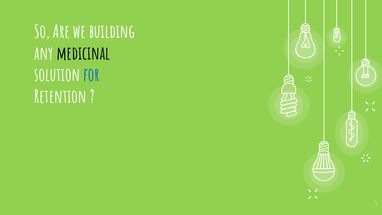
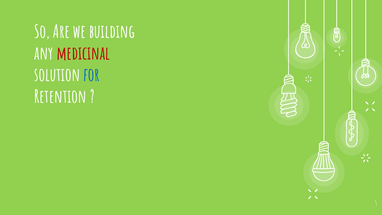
medicinal colour: black -> red
